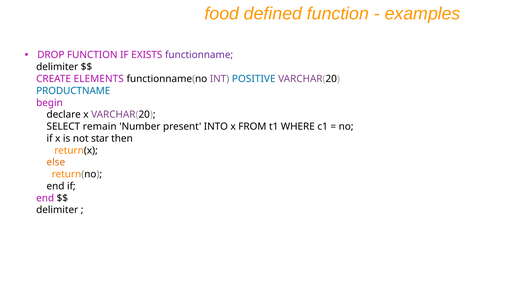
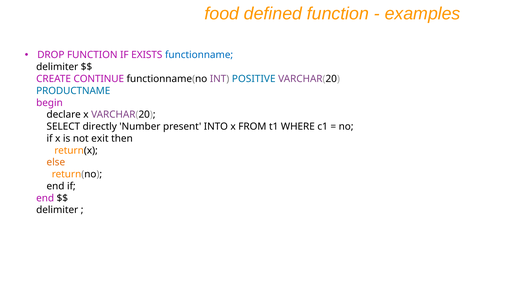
functionname colour: purple -> blue
ELEMENTS: ELEMENTS -> CONTINUE
remain: remain -> directly
star: star -> exit
